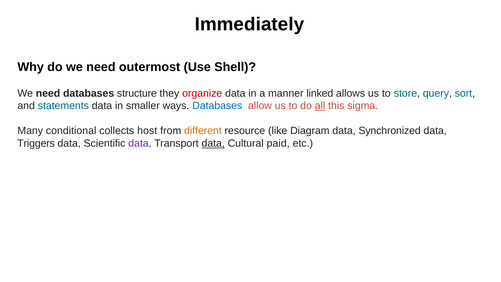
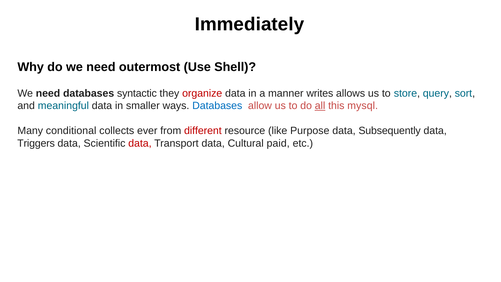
structure: structure -> syntactic
linked: linked -> writes
statements: statements -> meaningful
sigma: sigma -> mysql
host: host -> ever
different colour: orange -> red
Diagram: Diagram -> Purpose
Synchronized: Synchronized -> Subsequently
data at (140, 143) colour: purple -> red
data at (213, 143) underline: present -> none
